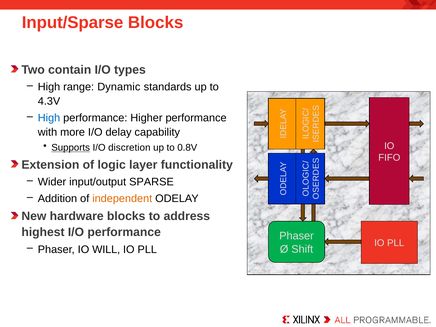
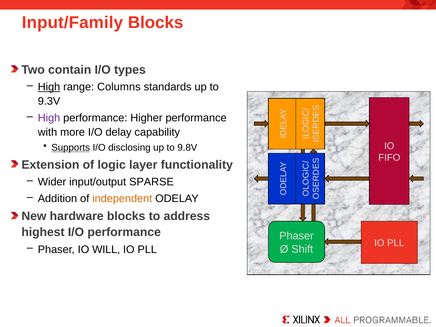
Input/Sparse: Input/Sparse -> Input/Family
High at (49, 87) underline: none -> present
Dynamic: Dynamic -> Columns
4.3V: 4.3V -> 9.3V
High at (49, 118) colour: blue -> purple
discretion: discretion -> disclosing
0.8V: 0.8V -> 9.8V
